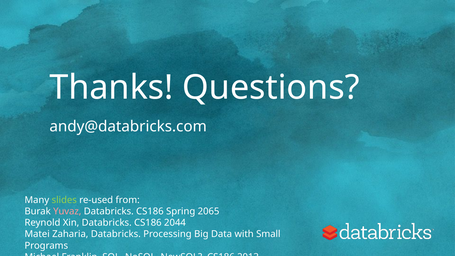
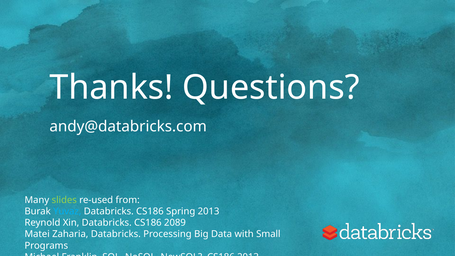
Yuvaz colour: pink -> light blue
Spring 2065: 2065 -> 2013
2044: 2044 -> 2089
